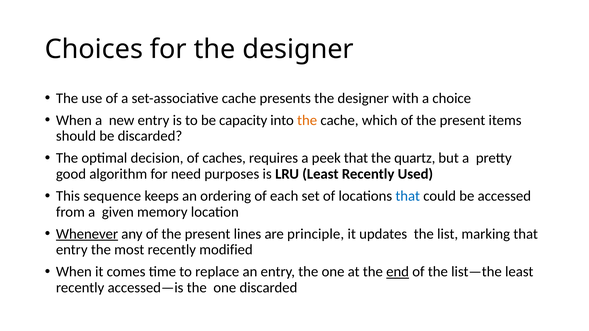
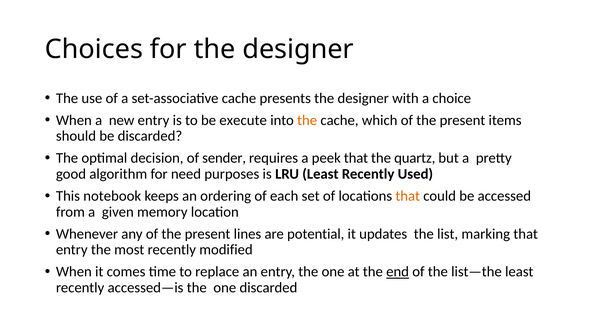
capacity: capacity -> execute
caches: caches -> sender
sequence: sequence -> notebook
that at (408, 196) colour: blue -> orange
Whenever underline: present -> none
principle: principle -> potential
